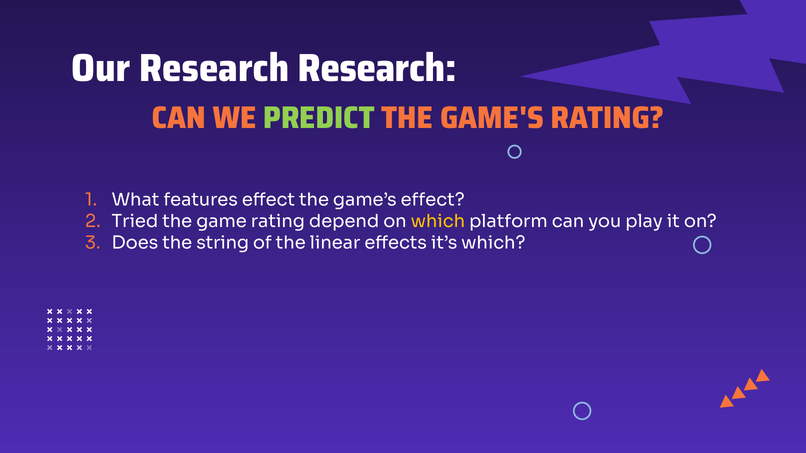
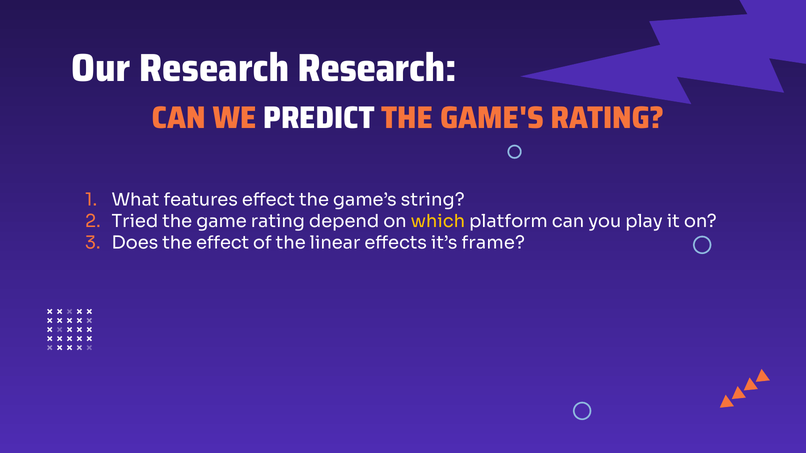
PREDICT colour: light green -> white
game’s effect: effect -> string
the string: string -> effect
it’s which: which -> frame
